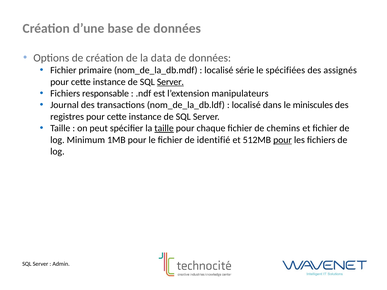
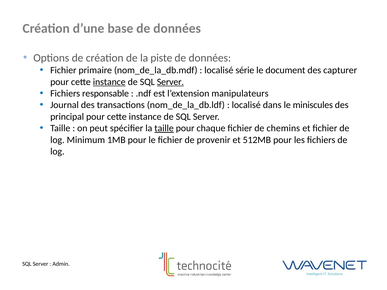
data: data -> piste
spécifiées: spécifiées -> document
assignés: assignés -> capturer
instance at (109, 82) underline: none -> present
registres: registres -> principal
identifié: identifié -> provenir
pour at (282, 140) underline: present -> none
